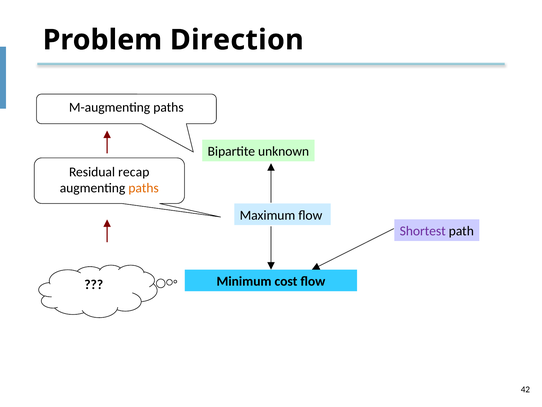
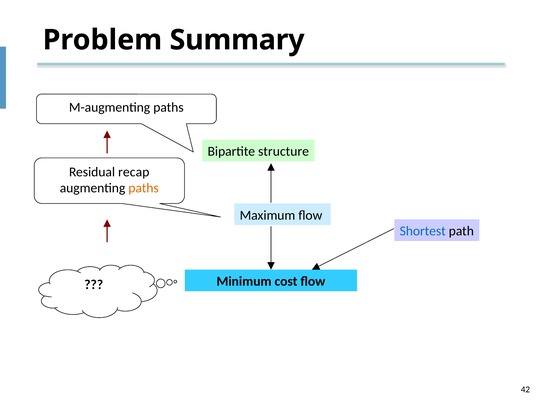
Direction: Direction -> Summary
unknown: unknown -> structure
Shortest colour: purple -> blue
